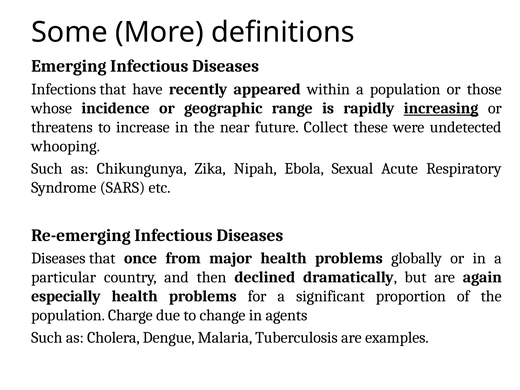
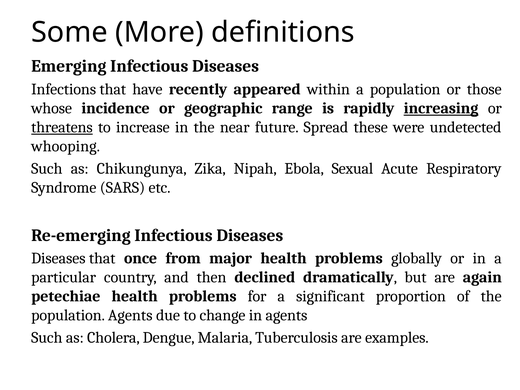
threatens underline: none -> present
Collect: Collect -> Spread
especially: especially -> petechiae
population Charge: Charge -> Agents
